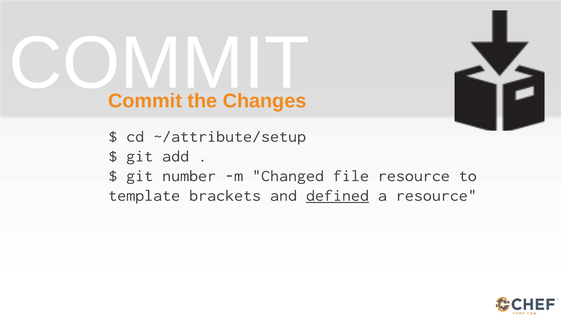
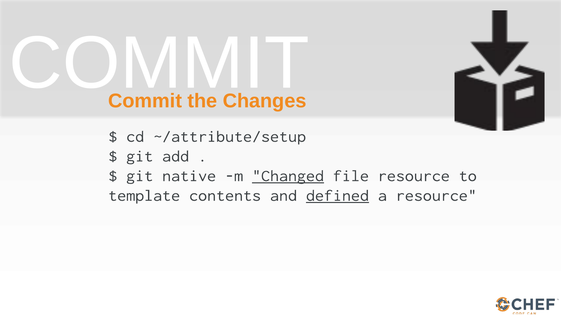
number: number -> native
Changed underline: none -> present
brackets: brackets -> contents
